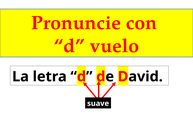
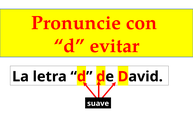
vuelo: vuelo -> evitar
